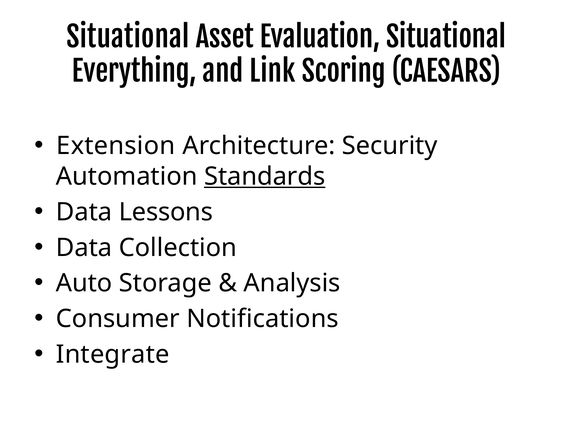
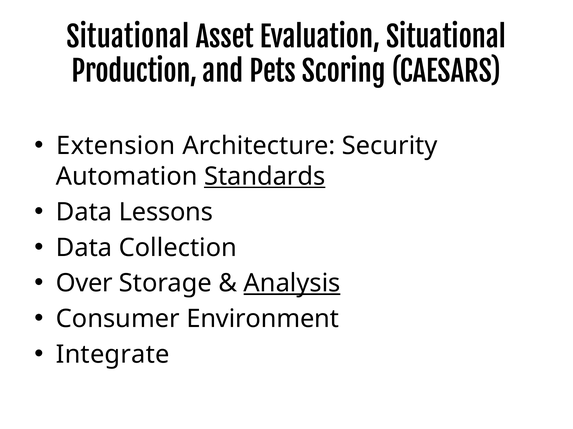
Everything: Everything -> Production
Link: Link -> Pets
Auto: Auto -> Over
Analysis underline: none -> present
Notifications: Notifications -> Environment
